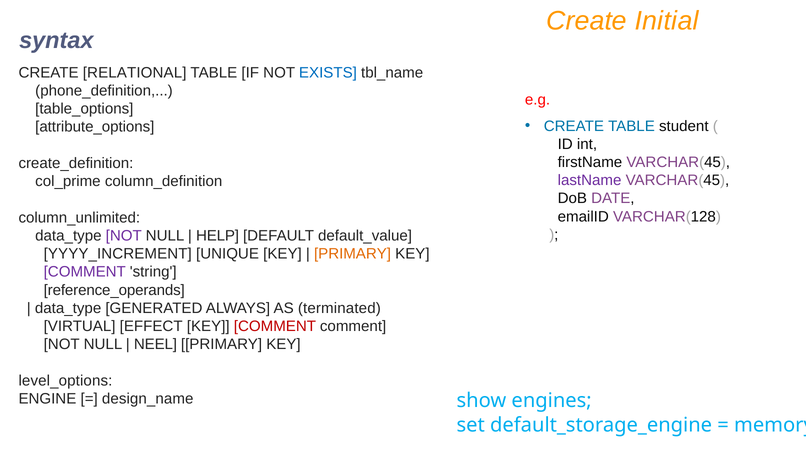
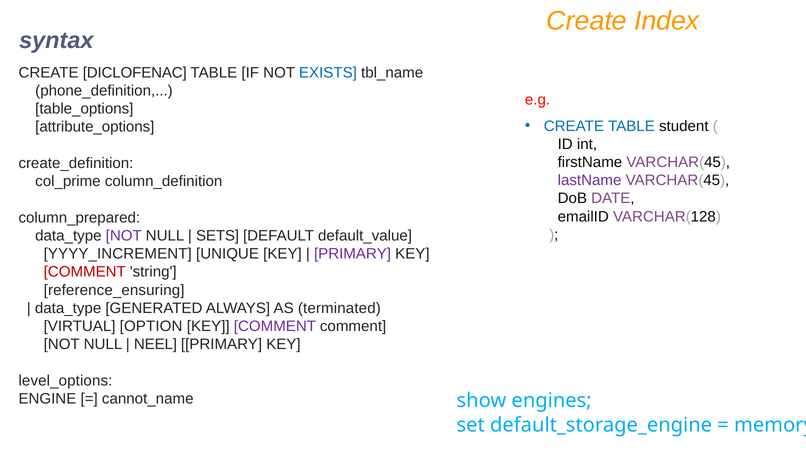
Initial: Initial -> Index
RELATIONAL: RELATIONAL -> DICLOFENAC
column_unlimited: column_unlimited -> column_prepared
HELP: HELP -> SETS
PRIMARY at (353, 254) colour: orange -> purple
COMMENT at (85, 272) colour: purple -> red
reference_operands: reference_operands -> reference_ensuring
EFFECT: EFFECT -> OPTION
COMMENT at (275, 327) colour: red -> purple
design_name: design_name -> cannot_name
